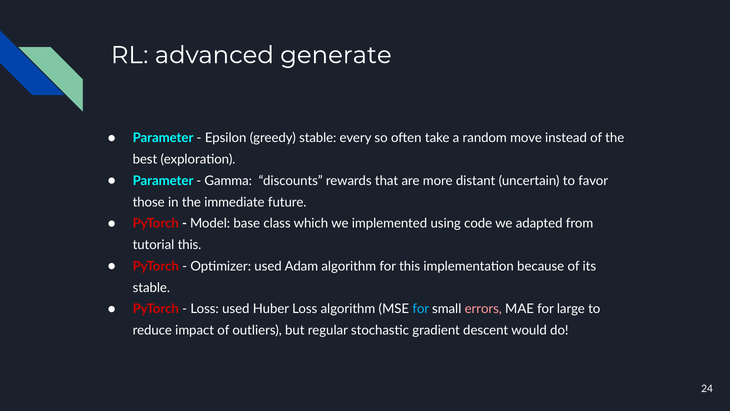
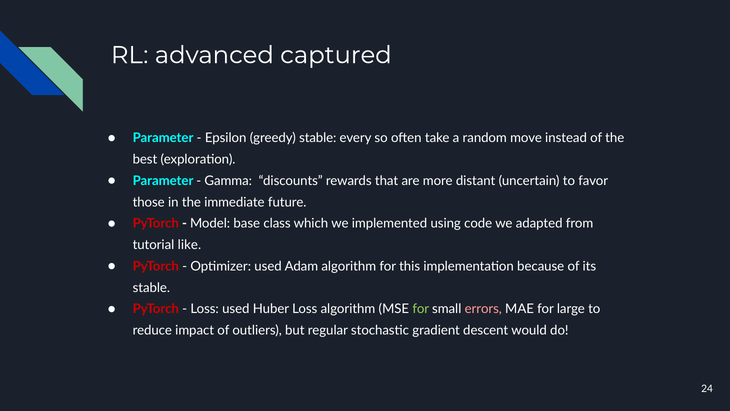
generate: generate -> captured
tutorial this: this -> like
for at (421, 309) colour: light blue -> light green
